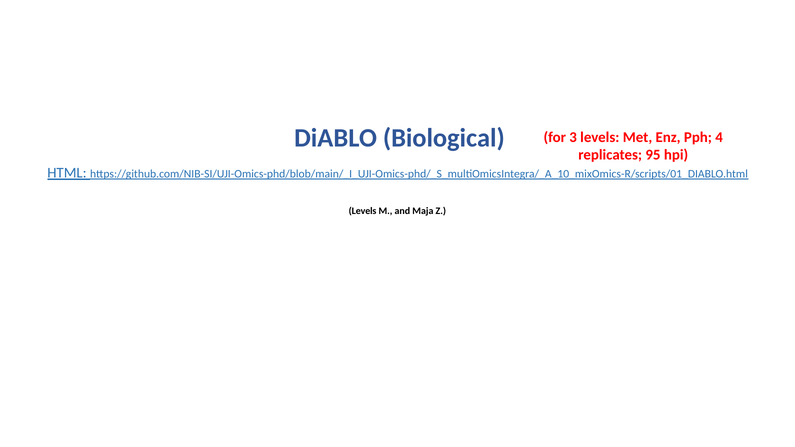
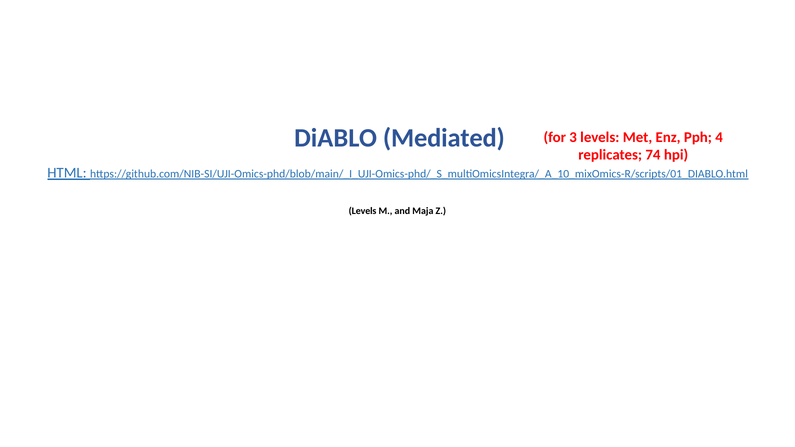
Biological: Biological -> Mediated
95: 95 -> 74
